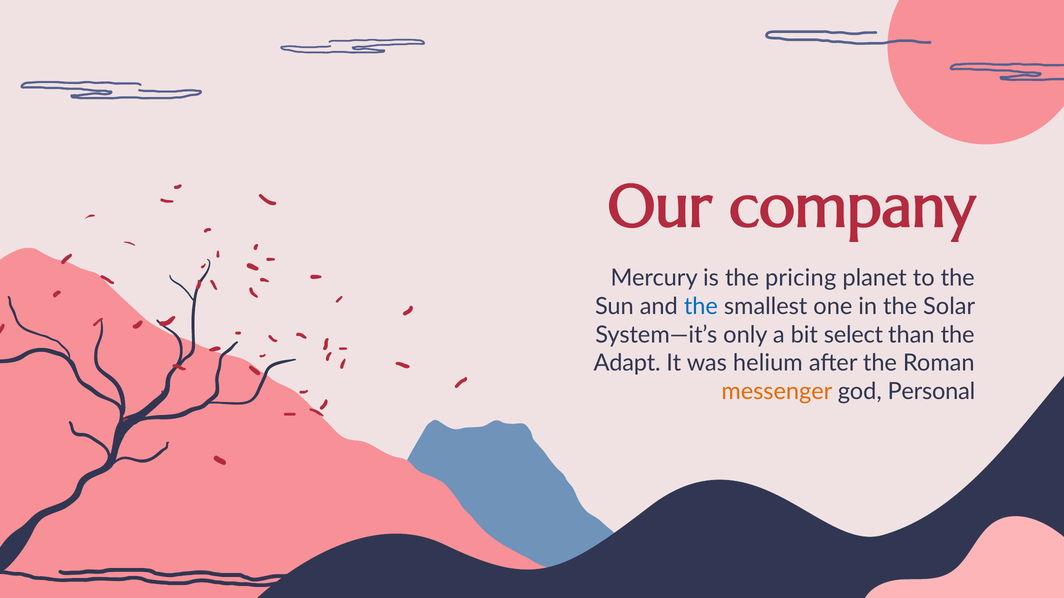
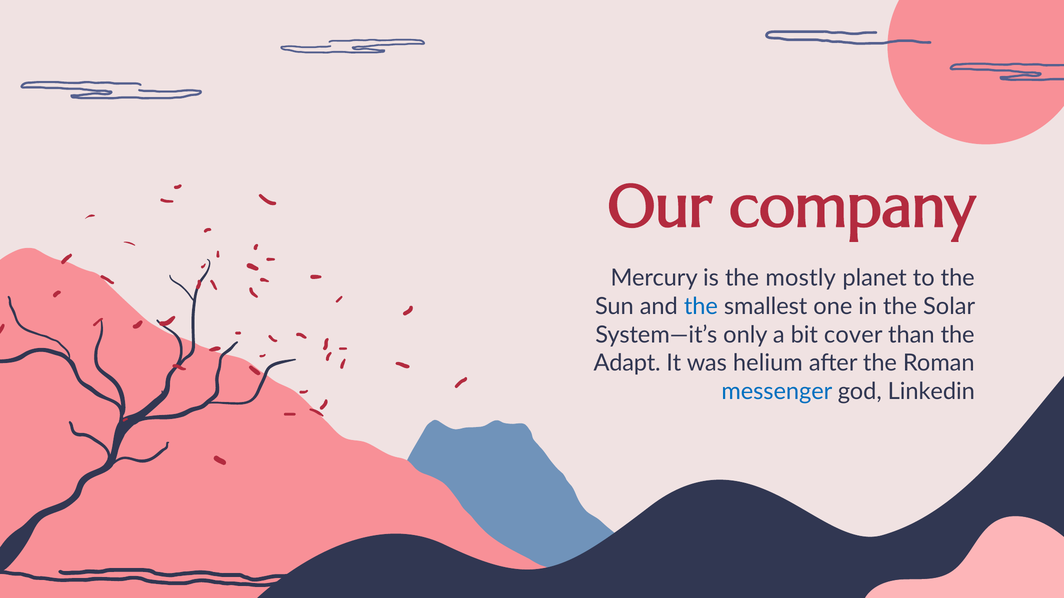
pricing: pricing -> mostly
select: select -> cover
messenger colour: orange -> blue
Personal: Personal -> Linkedin
